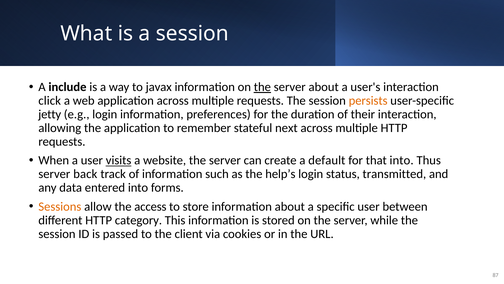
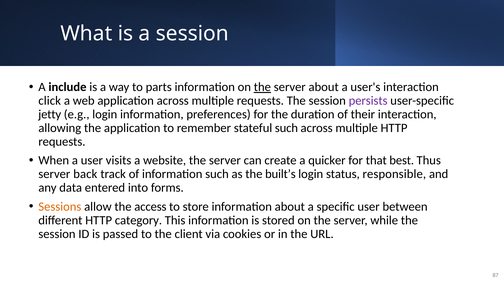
javax: javax -> parts
persists colour: orange -> purple
stateful next: next -> such
visits underline: present -> none
default: default -> quicker
that into: into -> best
help’s: help’s -> built’s
transmitted: transmitted -> responsible
